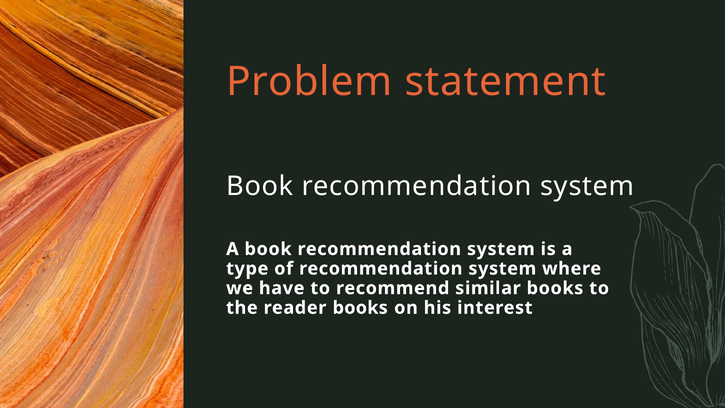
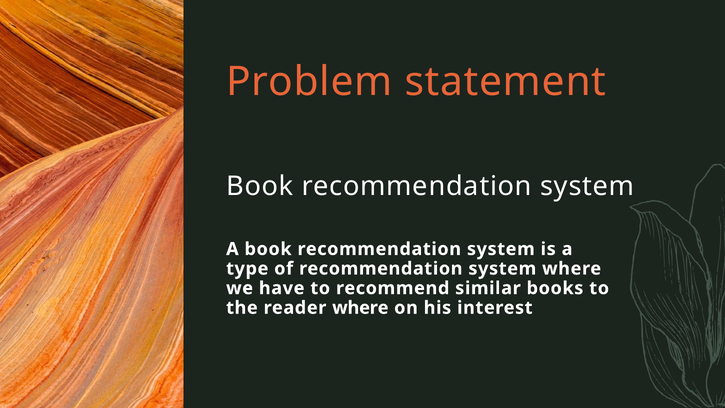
reader books: books -> where
